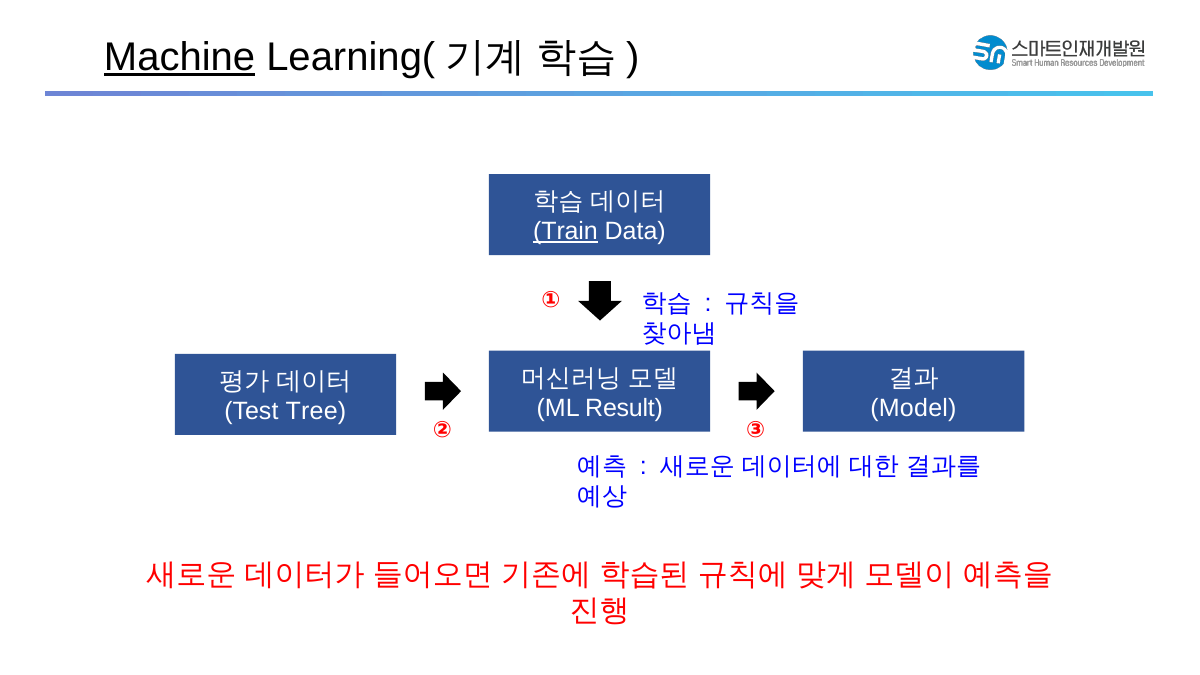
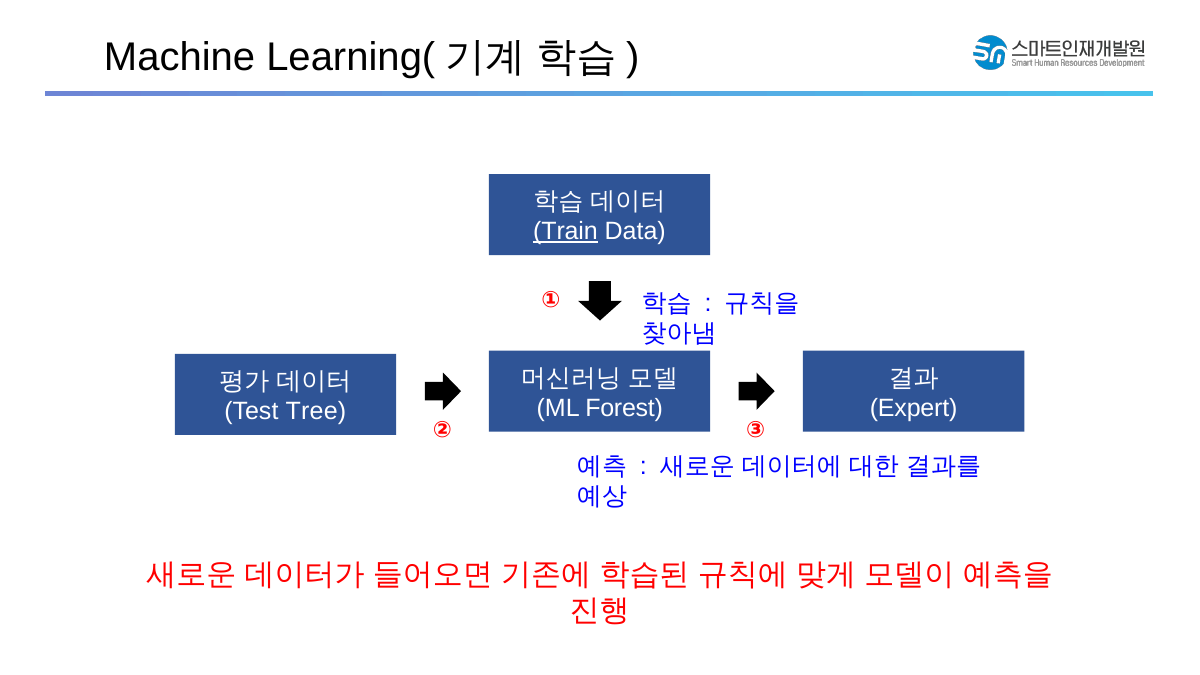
Machine underline: present -> none
Result: Result -> Forest
Model: Model -> Expert
